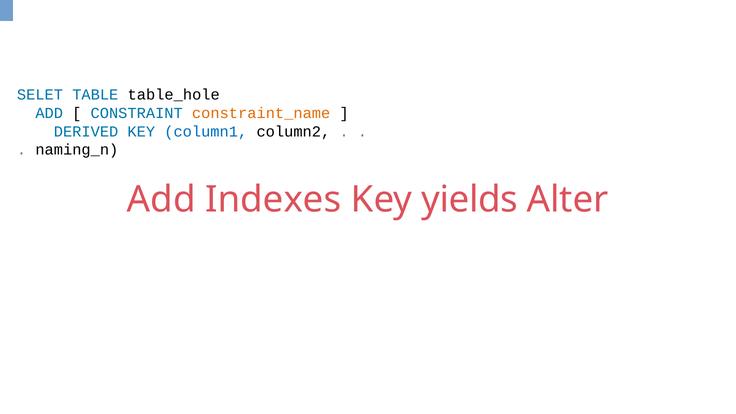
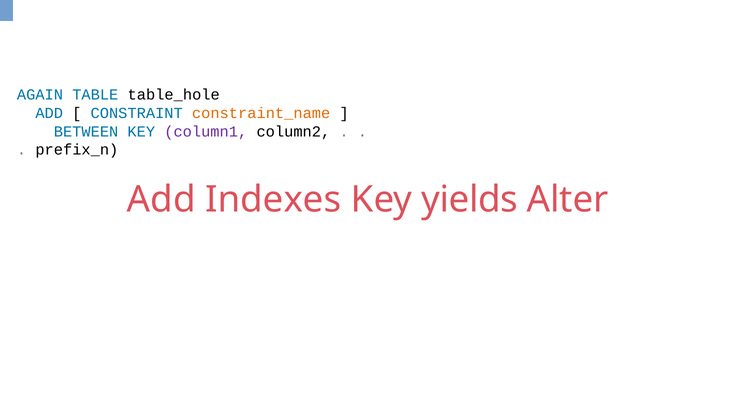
SELET: SELET -> AGAIN
DERIVED: DERIVED -> BETWEEN
column1 colour: blue -> purple
naming_n: naming_n -> prefix_n
